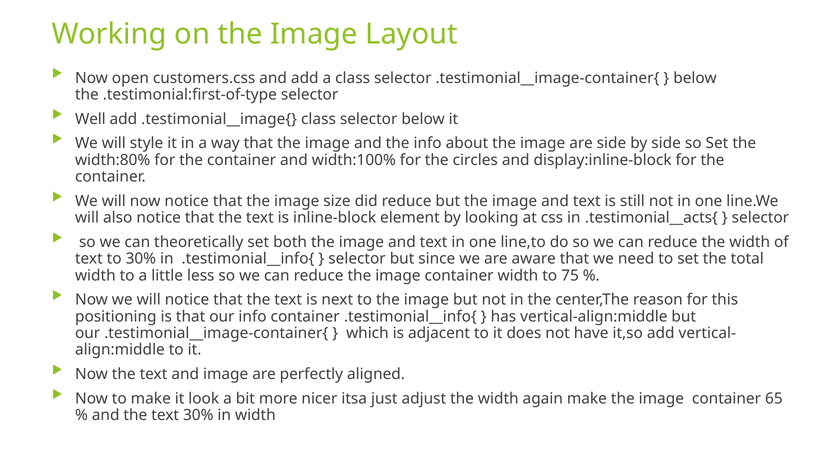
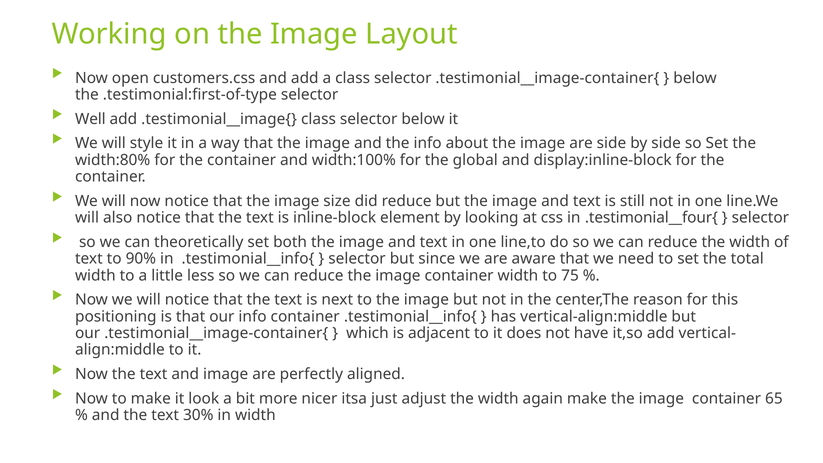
circles: circles -> global
.testimonial__acts{: .testimonial__acts{ -> .testimonial__four{
to 30%: 30% -> 90%
